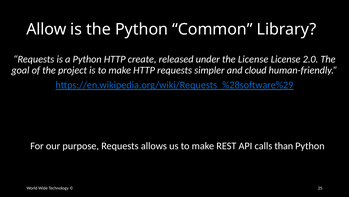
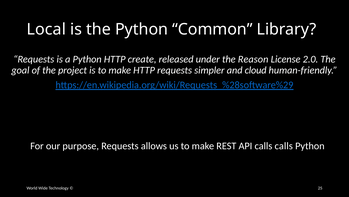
Allow: Allow -> Local
the License: License -> Reason
calls than: than -> calls
